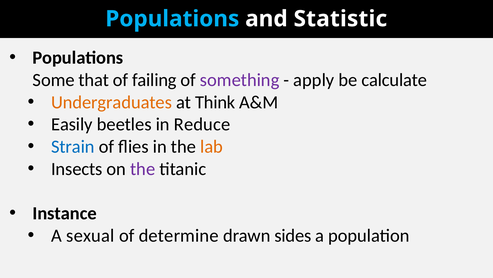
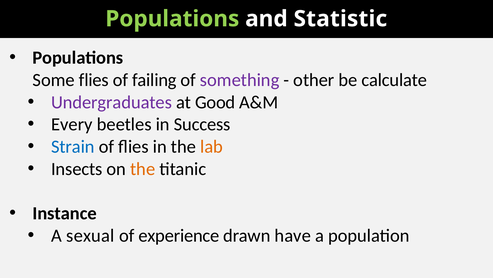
Populations at (172, 19) colour: light blue -> light green
Some that: that -> flies
apply: apply -> other
Undergraduates colour: orange -> purple
Think: Think -> Good
Easily: Easily -> Every
Reduce: Reduce -> Success
the at (143, 169) colour: purple -> orange
determine: determine -> experience
sides: sides -> have
